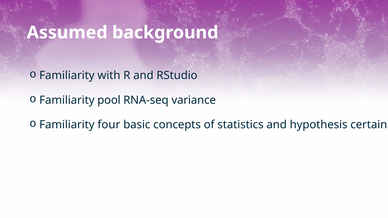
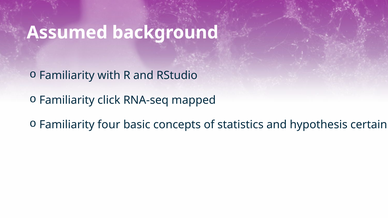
pool: pool -> click
variance: variance -> mapped
